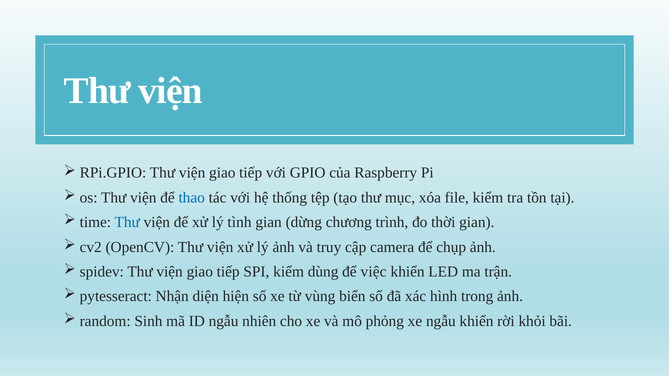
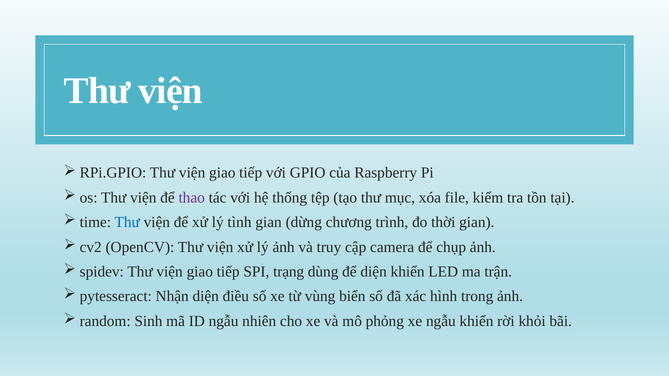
thao colour: blue -> purple
SPI kiểm: kiểm -> trạng
để việc: việc -> diện
hiện: hiện -> điều
